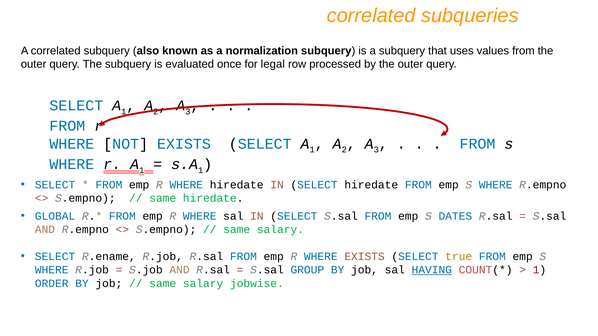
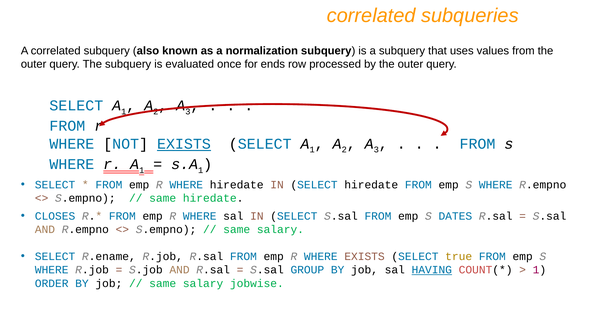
legal: legal -> ends
EXISTS at (184, 144) underline: none -> present
GLOBAL: GLOBAL -> CLOSES
